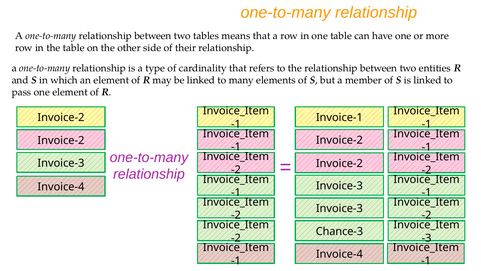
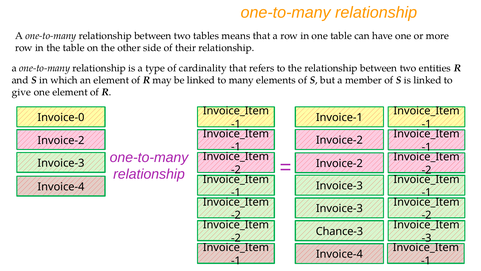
pass: pass -> give
Invoice-2 at (61, 117): Invoice-2 -> Invoice-0
